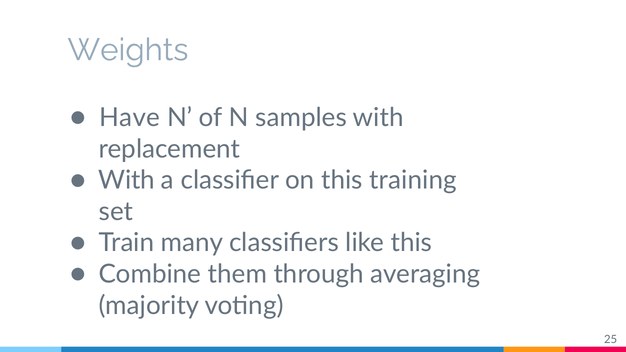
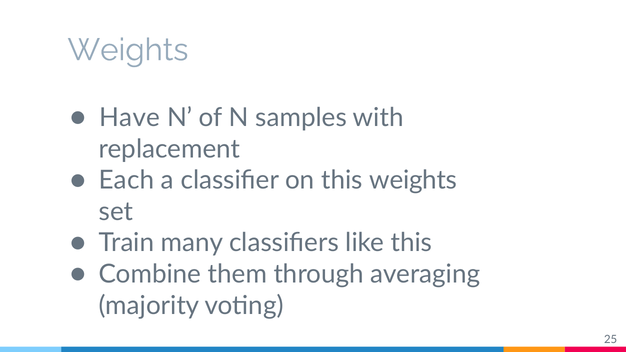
With at (127, 180): With -> Each
this training: training -> weights
